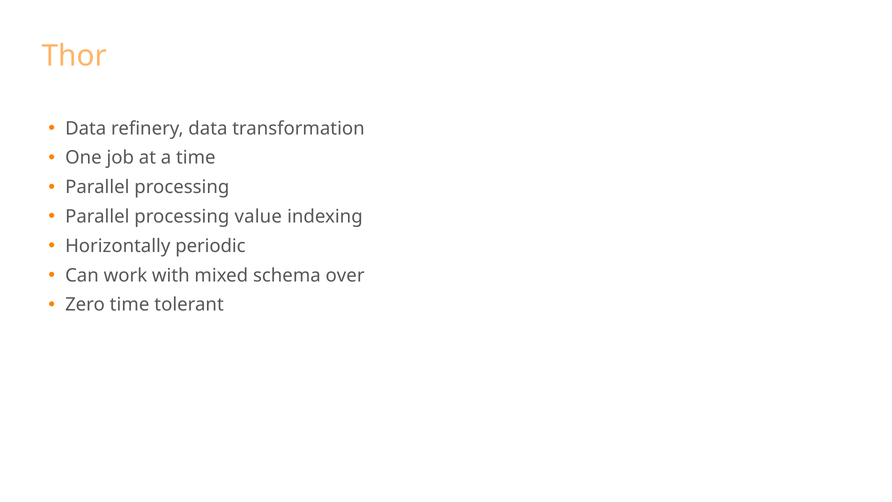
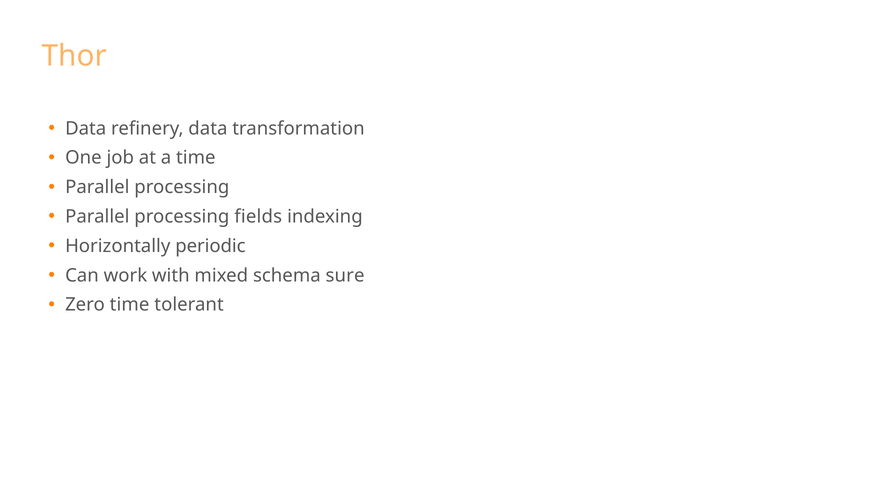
value: value -> fields
over: over -> sure
